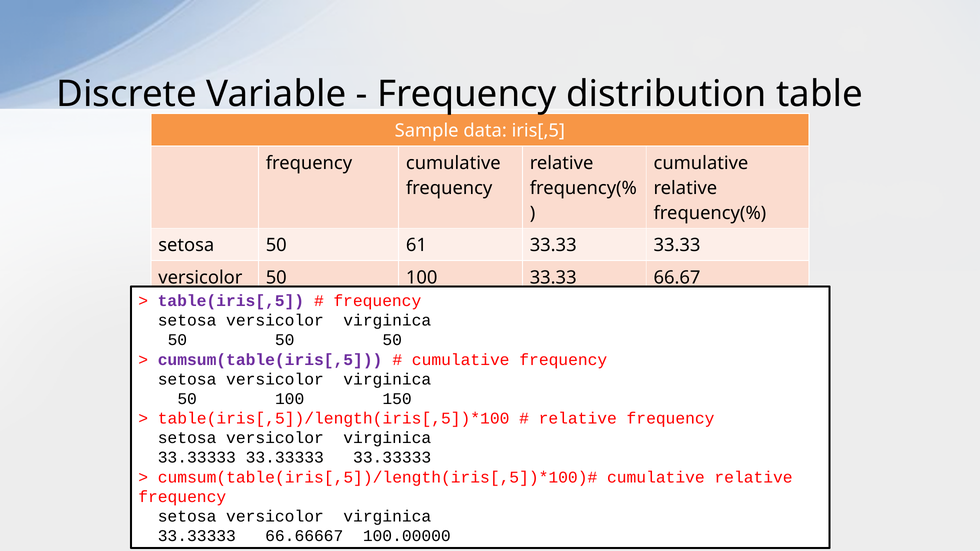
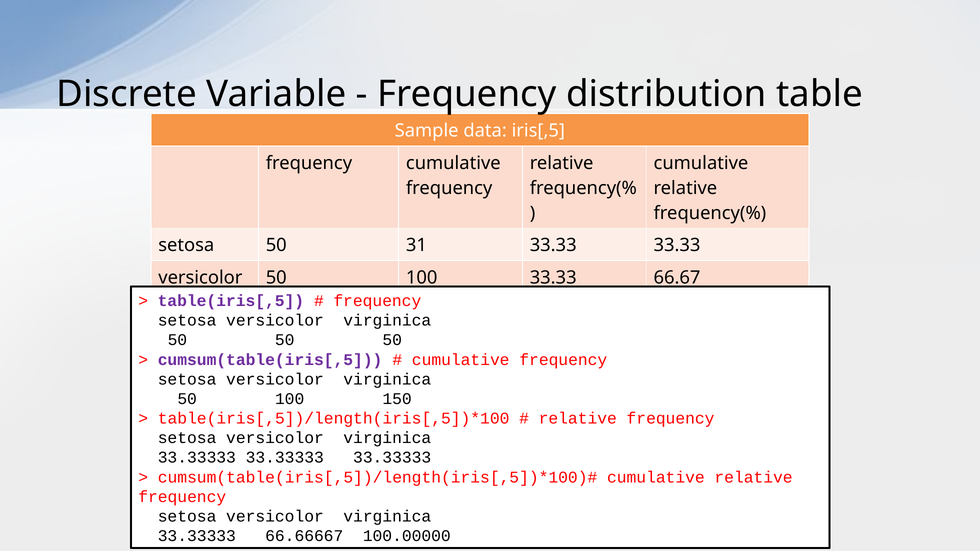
61: 61 -> 31
